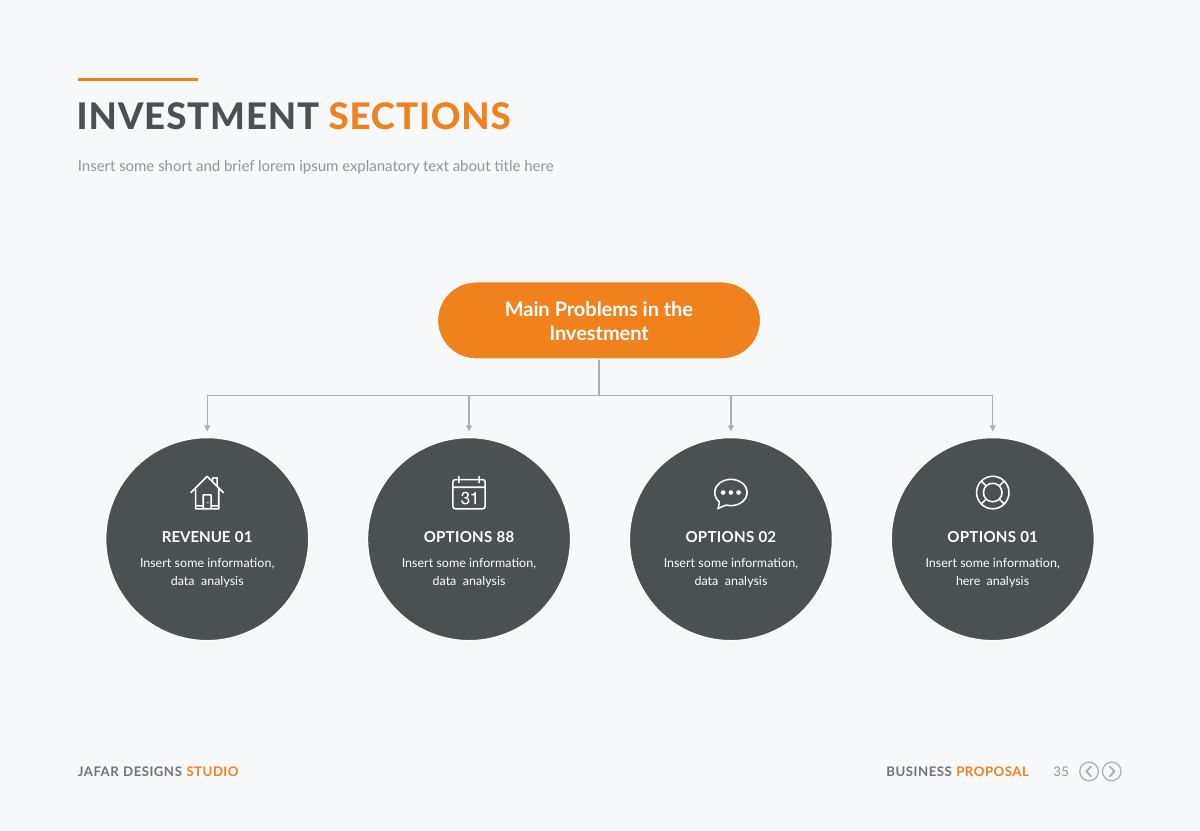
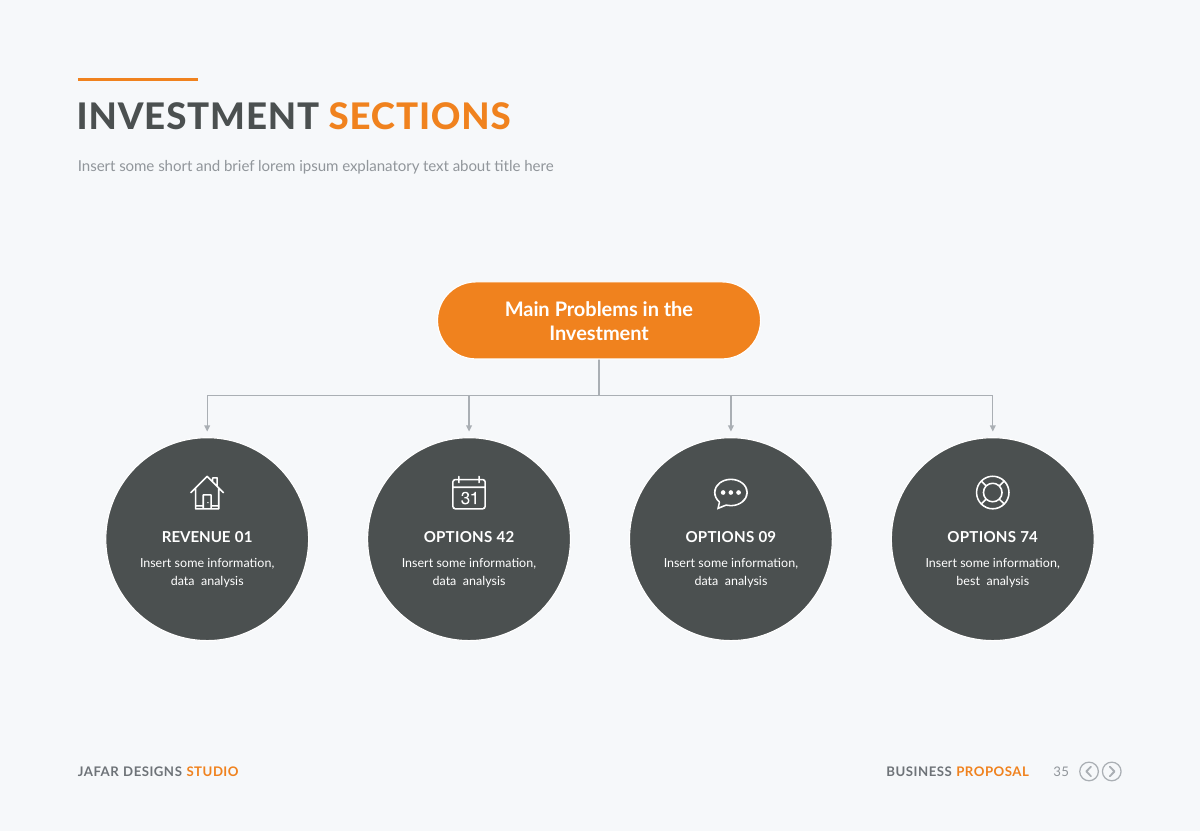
88: 88 -> 42
02: 02 -> 09
OPTIONS 01: 01 -> 74
here at (968, 581): here -> best
